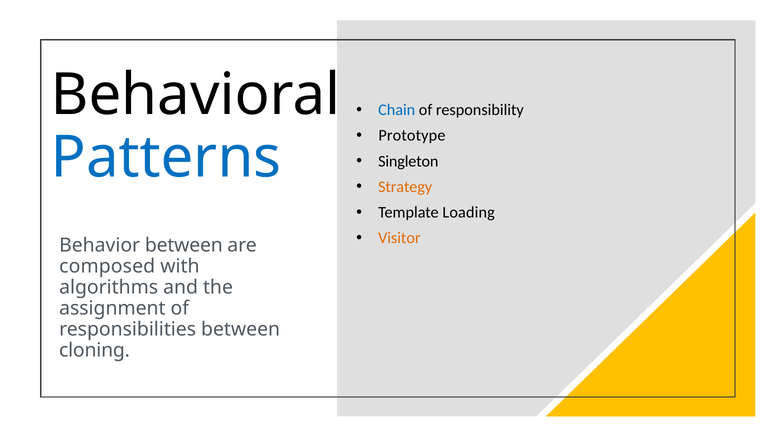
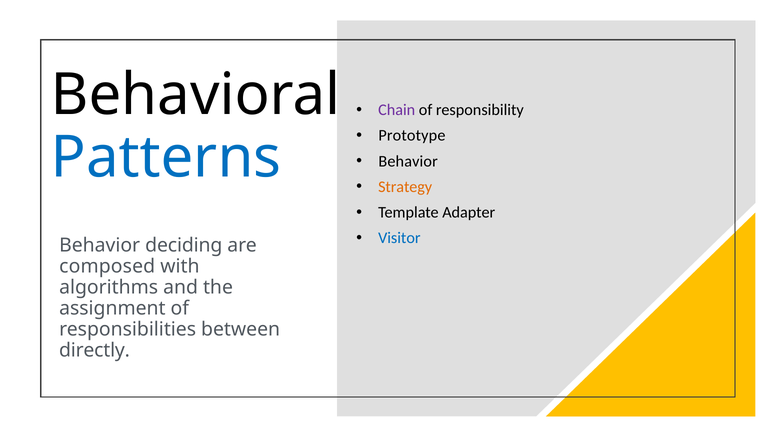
Chain colour: blue -> purple
Singleton at (408, 161): Singleton -> Behavior
Loading: Loading -> Adapter
Visitor colour: orange -> blue
Behavior between: between -> deciding
cloning: cloning -> directly
